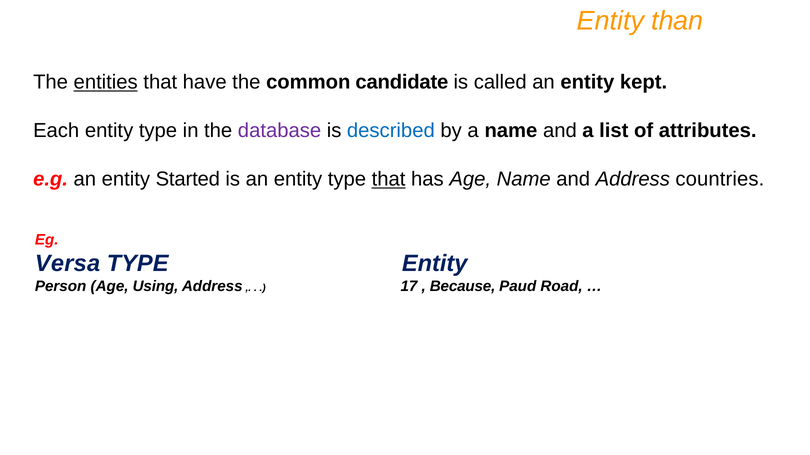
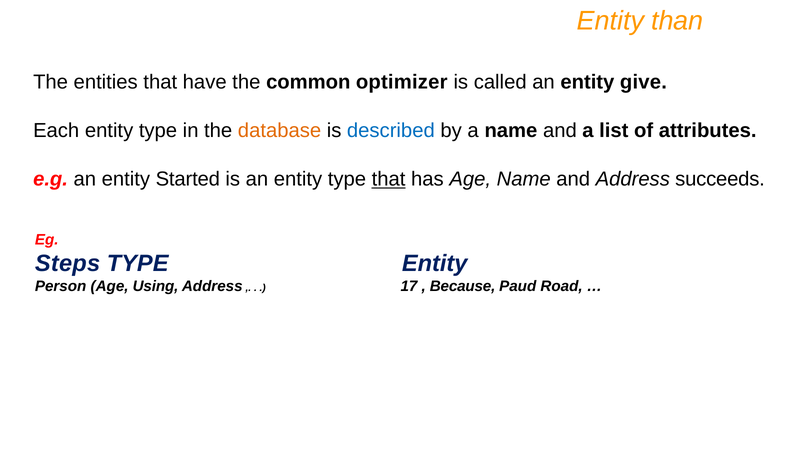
entities underline: present -> none
candidate: candidate -> optimizer
kept: kept -> give
database colour: purple -> orange
countries: countries -> succeeds
Versa: Versa -> Steps
